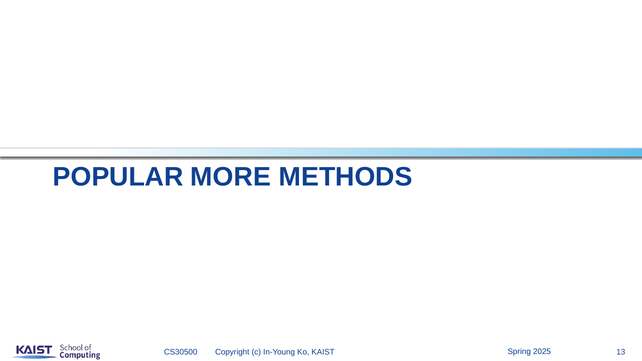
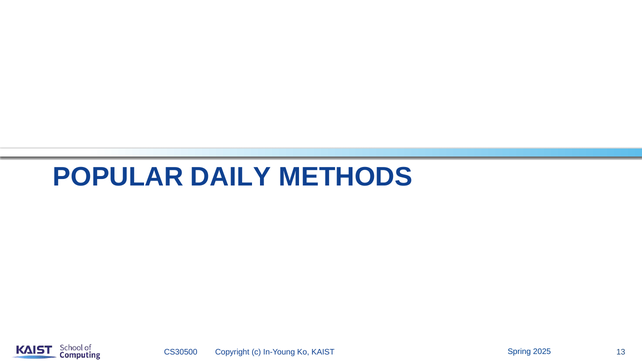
MORE: MORE -> DAILY
